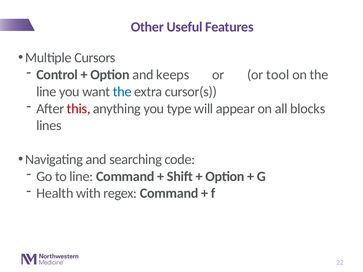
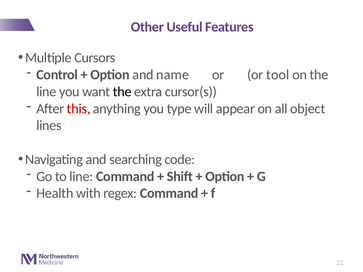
keeps: keeps -> name
the at (122, 92) colour: blue -> black
blocks: blocks -> object
